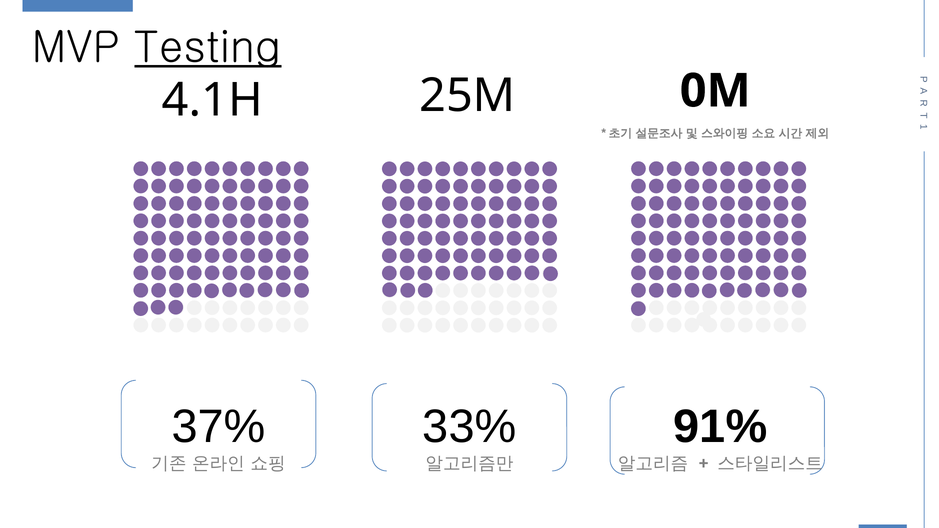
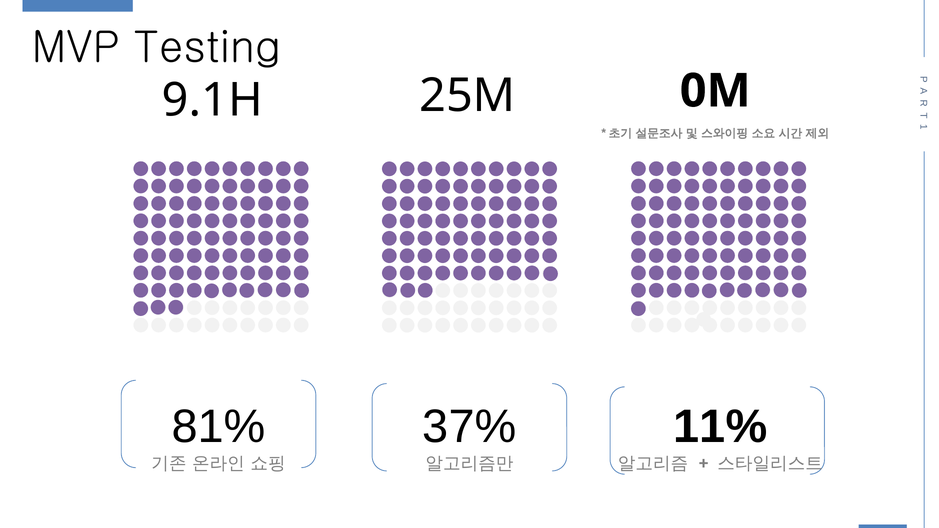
Testing underline: present -> none
4.1H: 4.1H -> 9.1H
37%: 37% -> 81%
33%: 33% -> 37%
91%: 91% -> 11%
